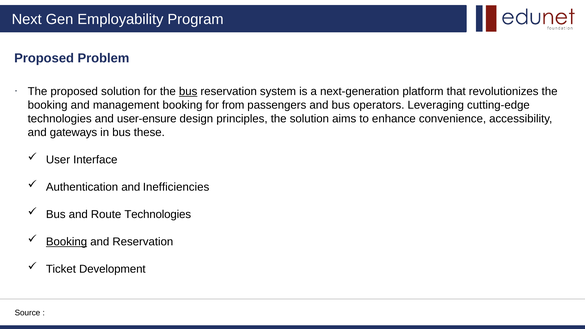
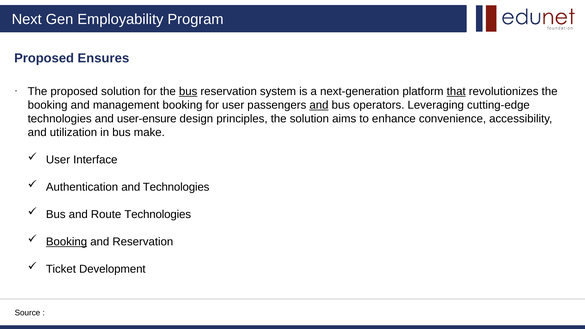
Problem: Problem -> Ensures
that underline: none -> present
for from: from -> user
and at (319, 105) underline: none -> present
gateways: gateways -> utilization
these: these -> make
and Inefficiencies: Inefficiencies -> Technologies
